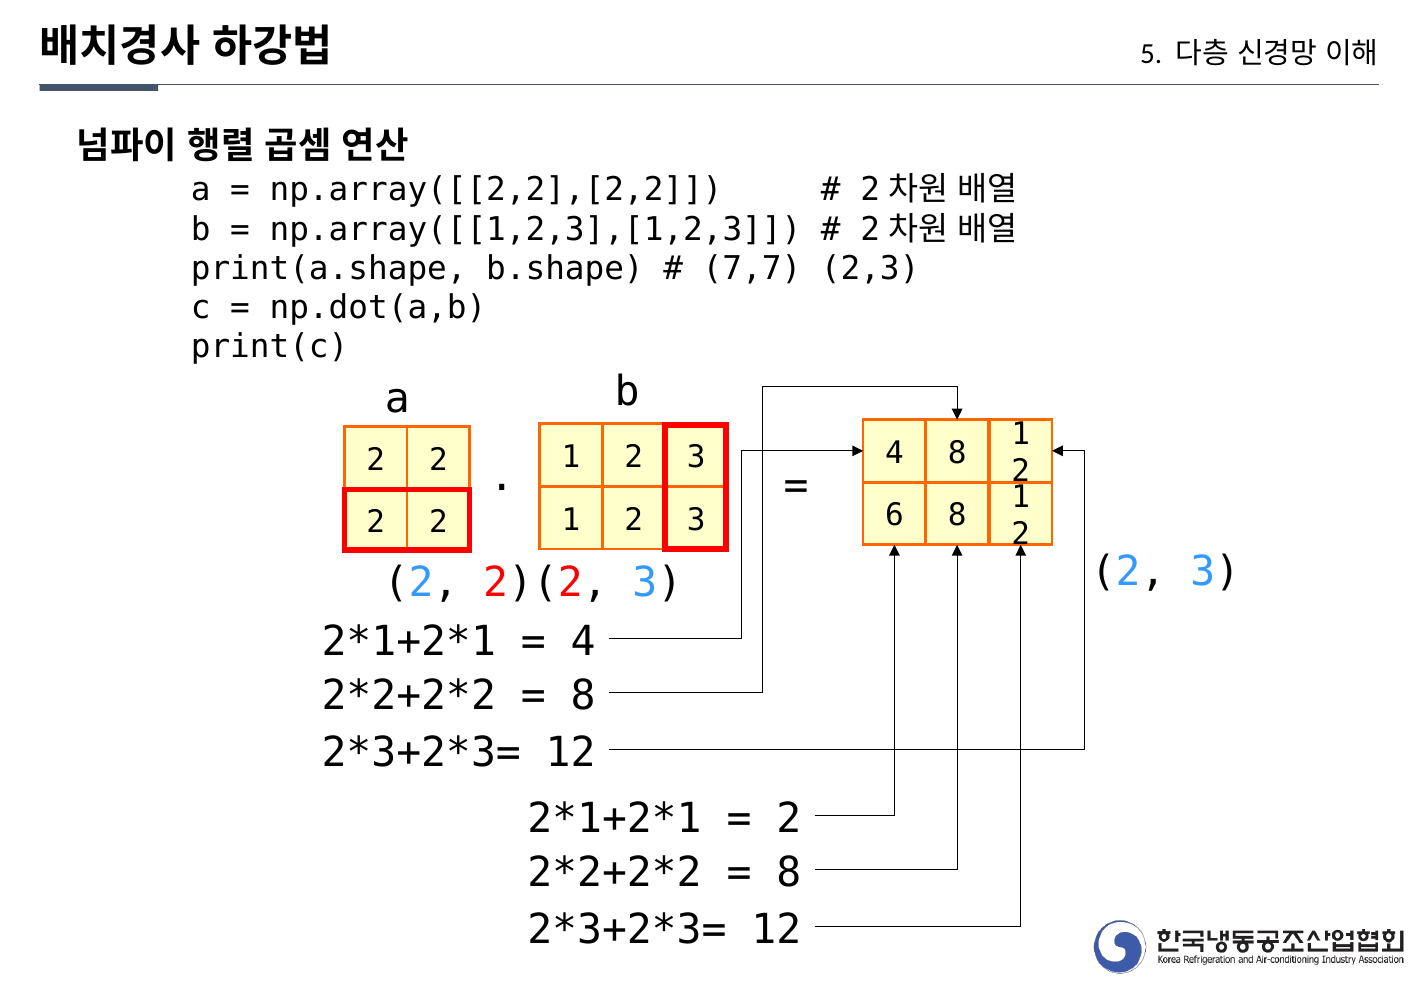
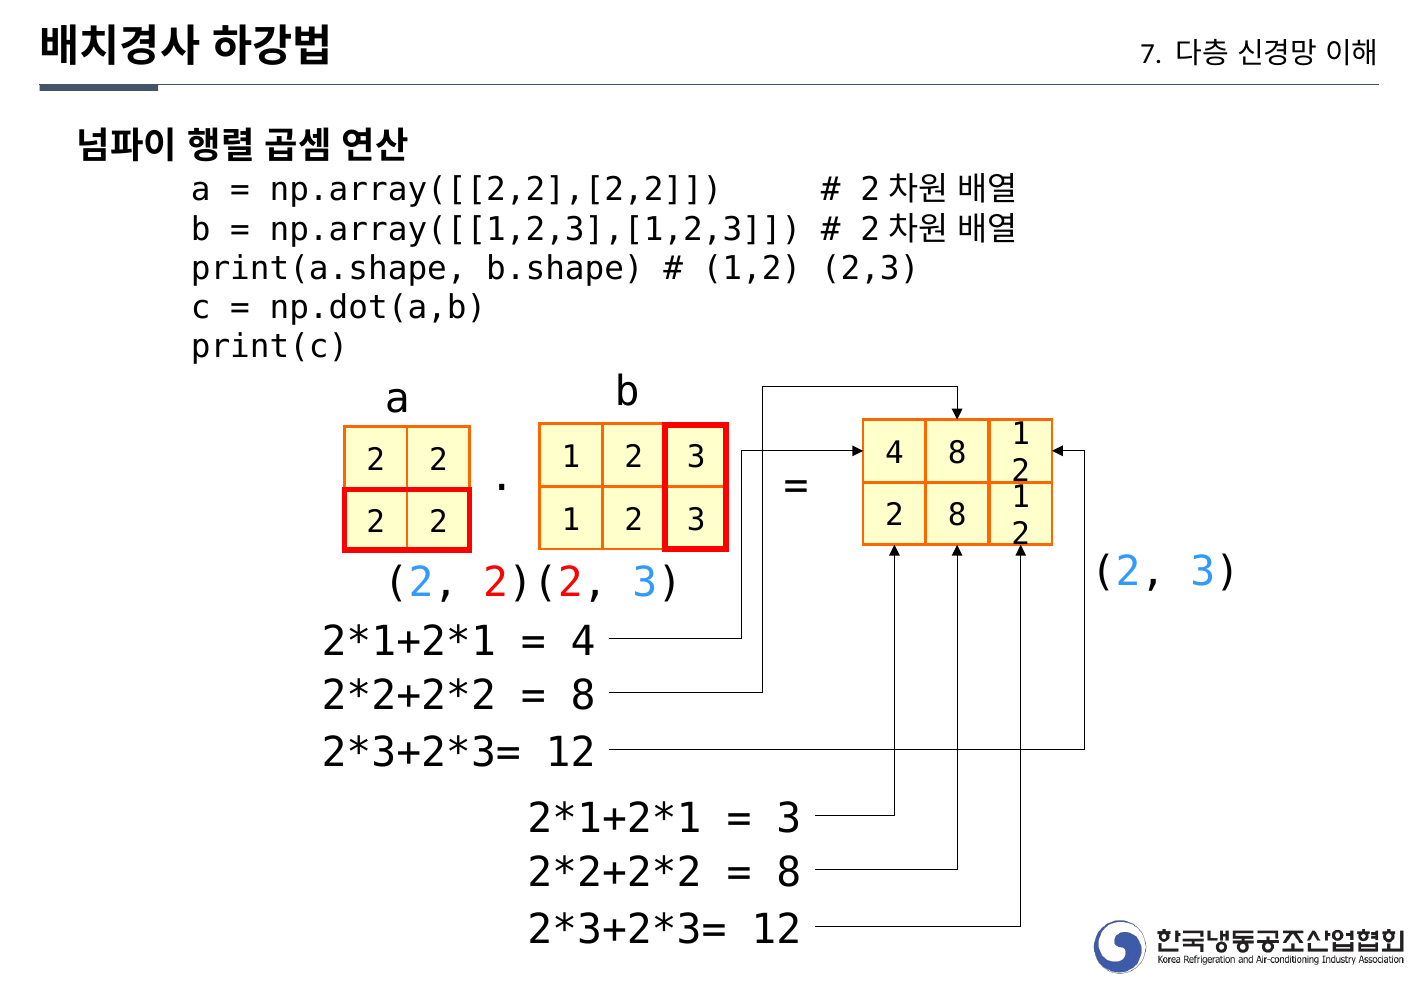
5: 5 -> 7
7,7: 7,7 -> 1,2
2 2 6: 6 -> 2
2 at (789, 819): 2 -> 3
